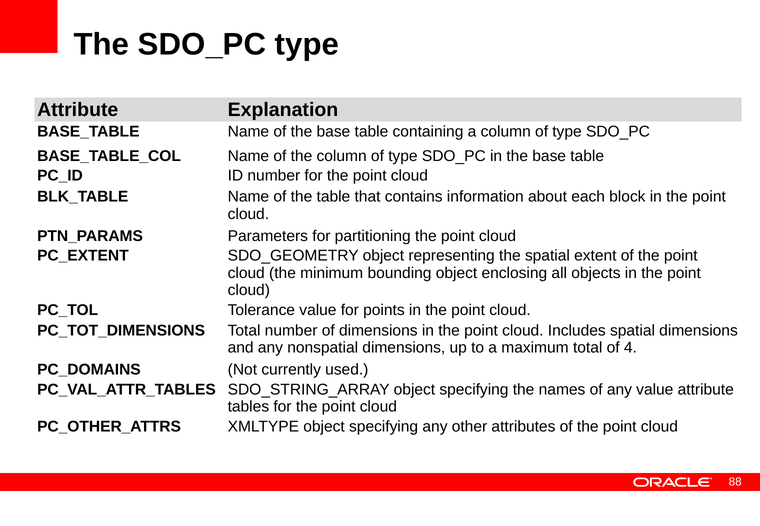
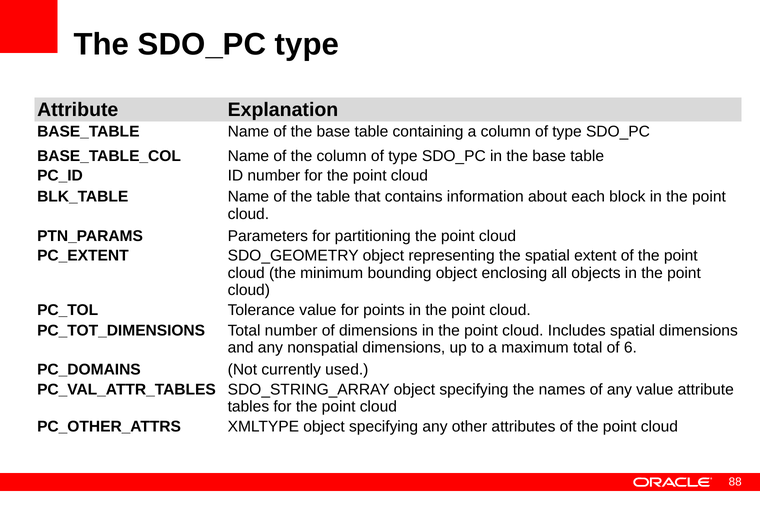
4: 4 -> 6
